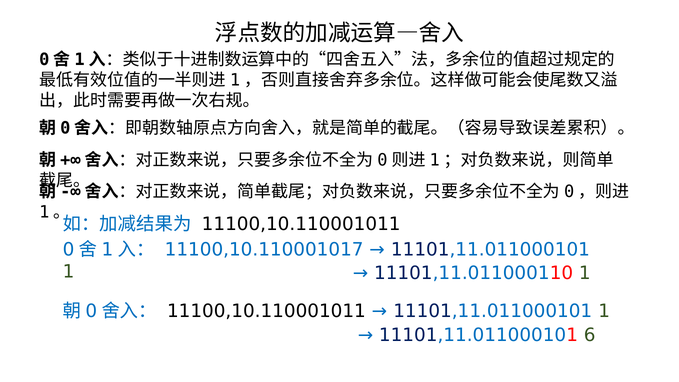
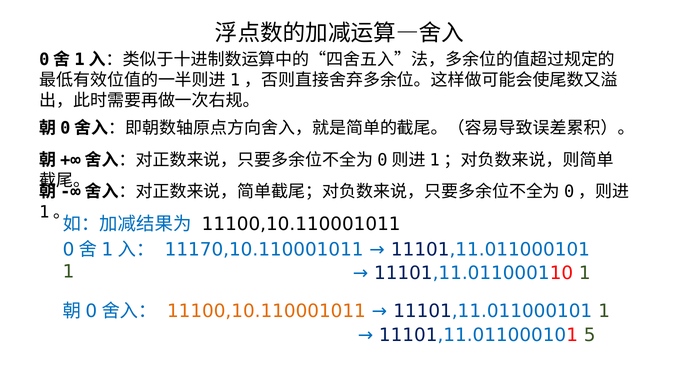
11100,10.110001017: 11100,10.110001017 -> 11170,10.110001011
11100,10.110001011 at (266, 311) colour: black -> orange
6: 6 -> 5
